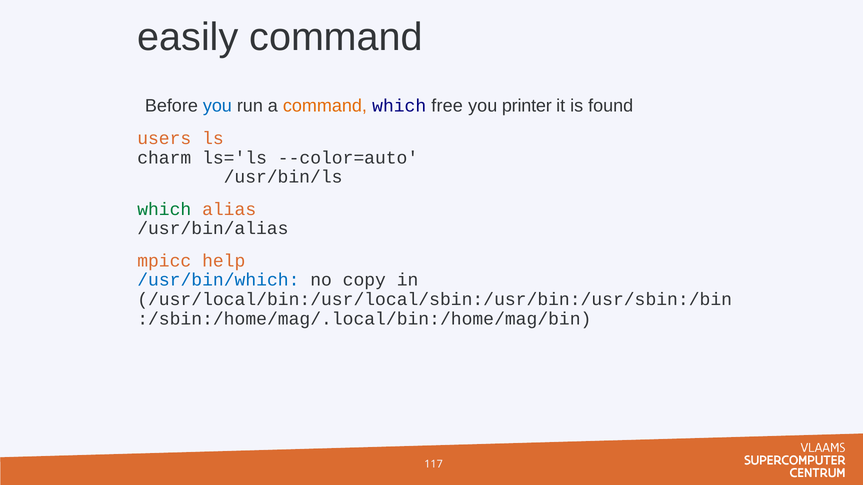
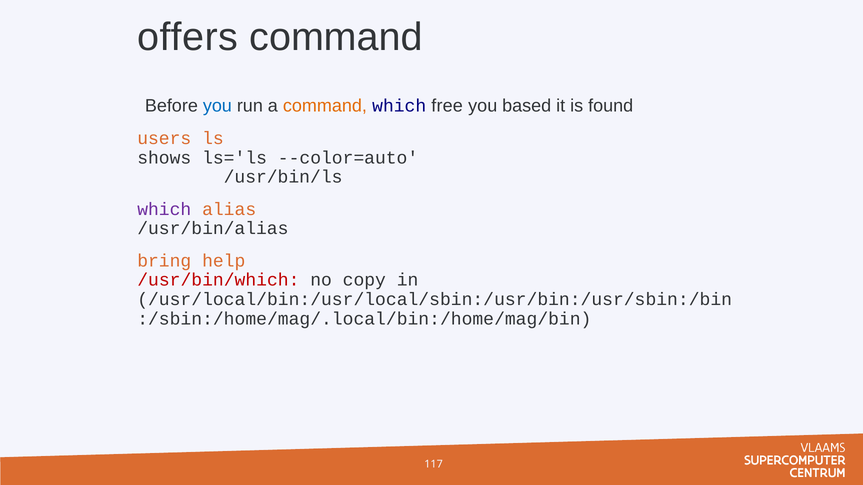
easily: easily -> offers
printer: printer -> based
charm: charm -> shows
which at (164, 209) colour: green -> purple
mpicc: mpicc -> bring
/usr/bin/which colour: blue -> red
